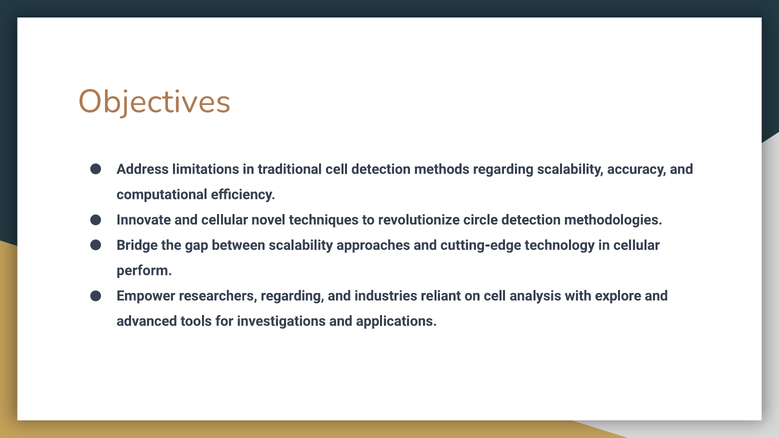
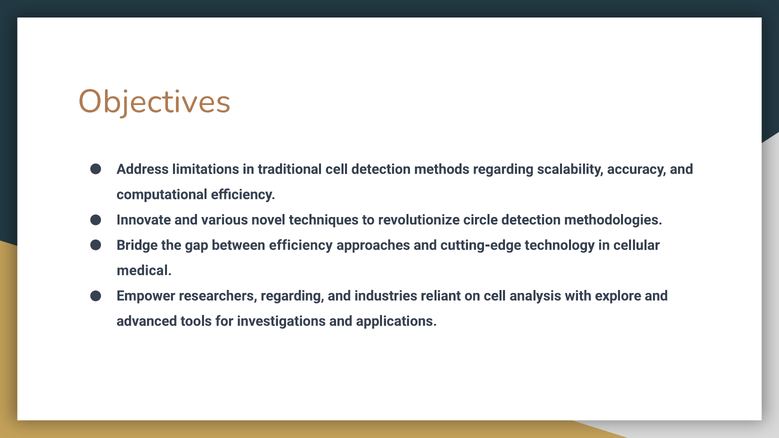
and cellular: cellular -> various
between scalability: scalability -> efficiency
perform: perform -> medical
